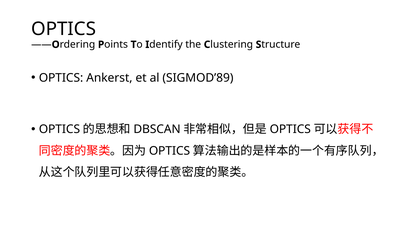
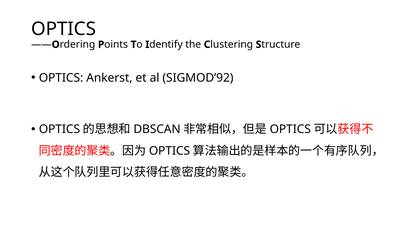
SIGMOD’89: SIGMOD’89 -> SIGMOD’92
